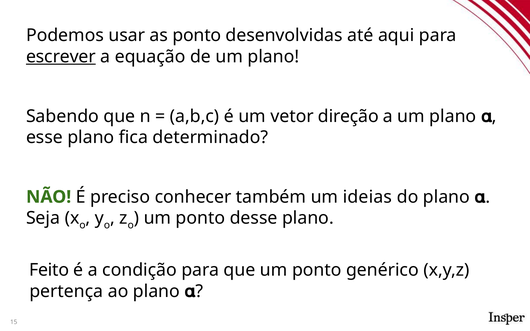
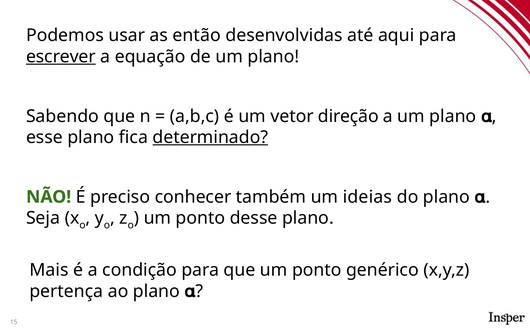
as ponto: ponto -> então
determinado underline: none -> present
Feito: Feito -> Mais
